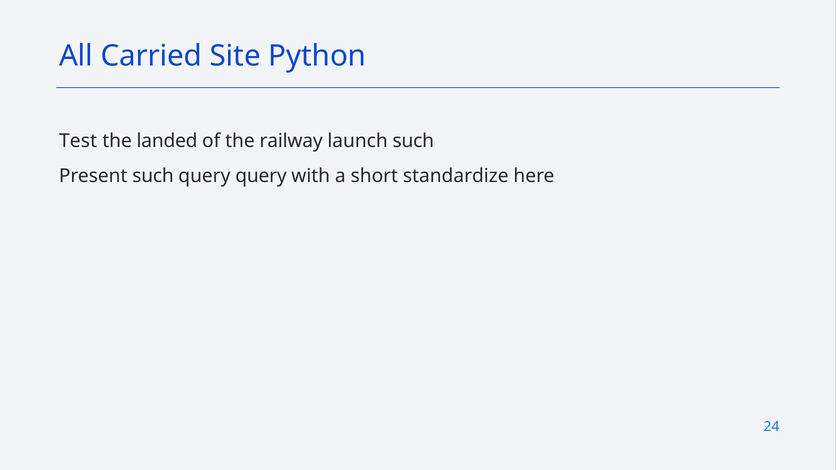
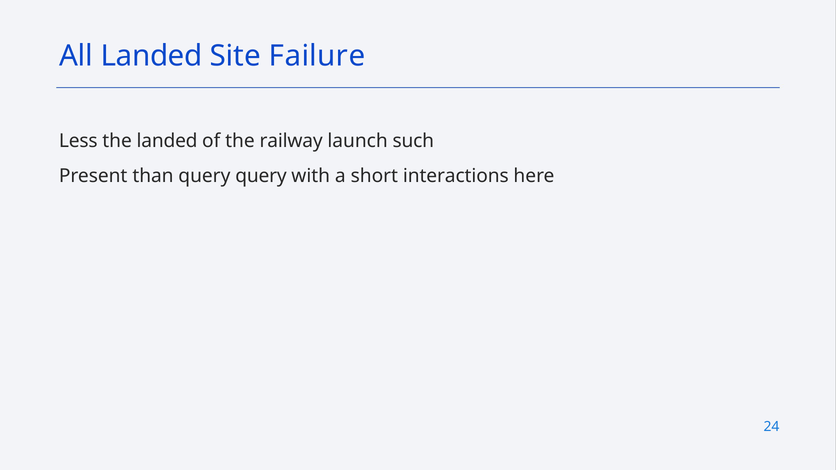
All Carried: Carried -> Landed
Python: Python -> Failure
Test: Test -> Less
Present such: such -> than
standardize: standardize -> interactions
